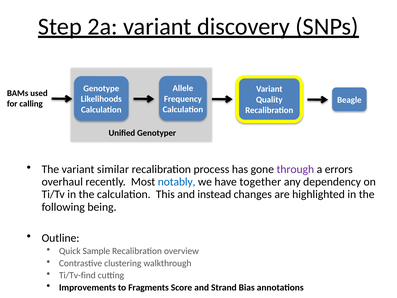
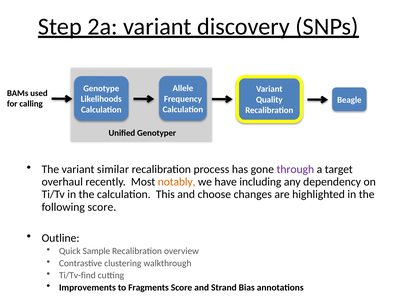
errors: errors -> target
notably colour: blue -> orange
together: together -> including
instead: instead -> choose
following being: being -> score
